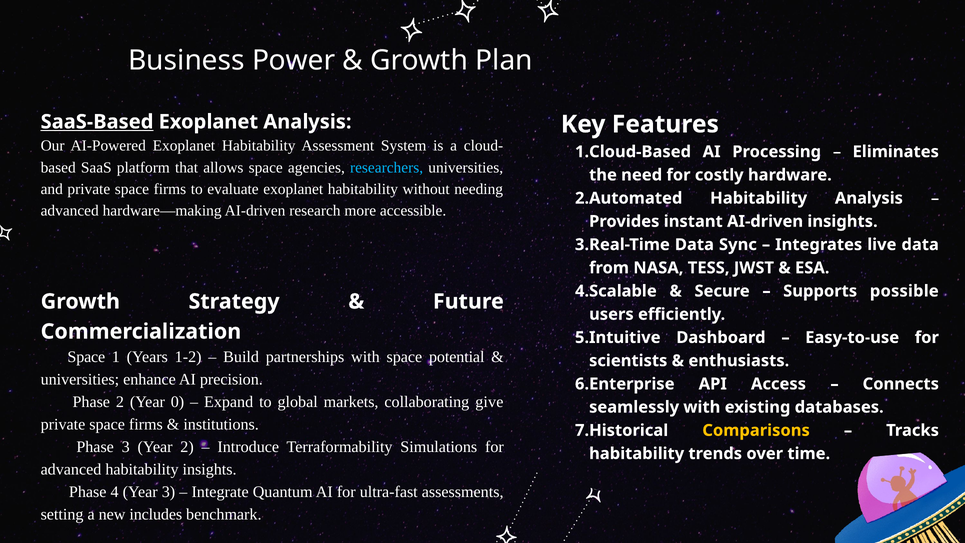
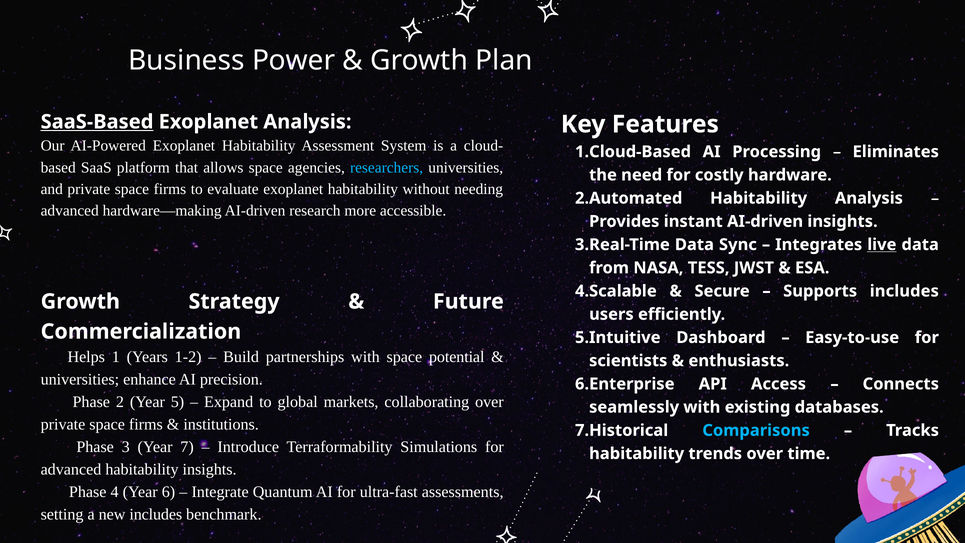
live underline: none -> present
Supports possible: possible -> includes
Space at (86, 357): Space -> Helps
0: 0 -> 5
collaborating give: give -> over
Comparisons colour: yellow -> light blue
Year 2: 2 -> 7
Year 3: 3 -> 6
